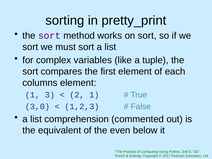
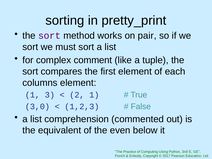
on sort: sort -> pair
variables: variables -> comment
